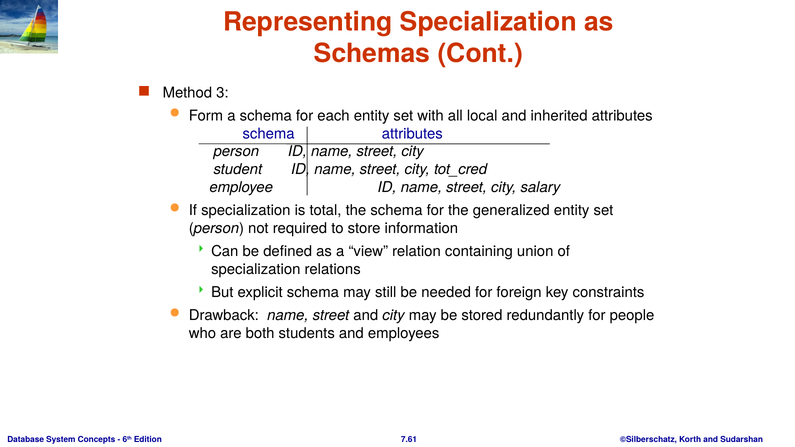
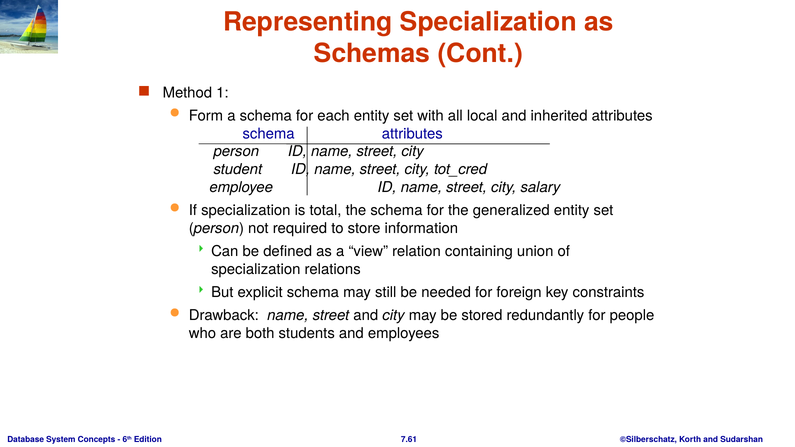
3: 3 -> 1
